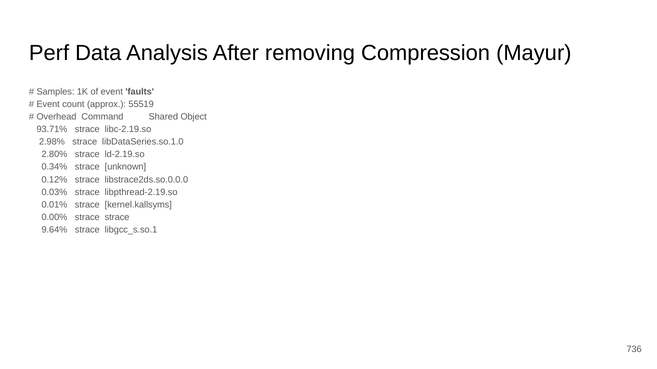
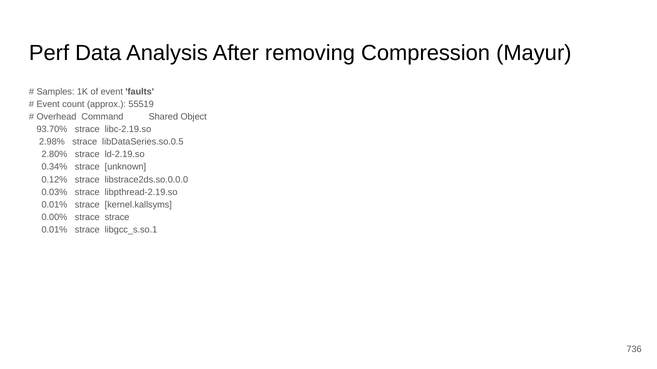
93.71%: 93.71% -> 93.70%
libDataSeries.so.1.0: libDataSeries.so.1.0 -> libDataSeries.so.0.5
9.64% at (54, 230): 9.64% -> 0.01%
